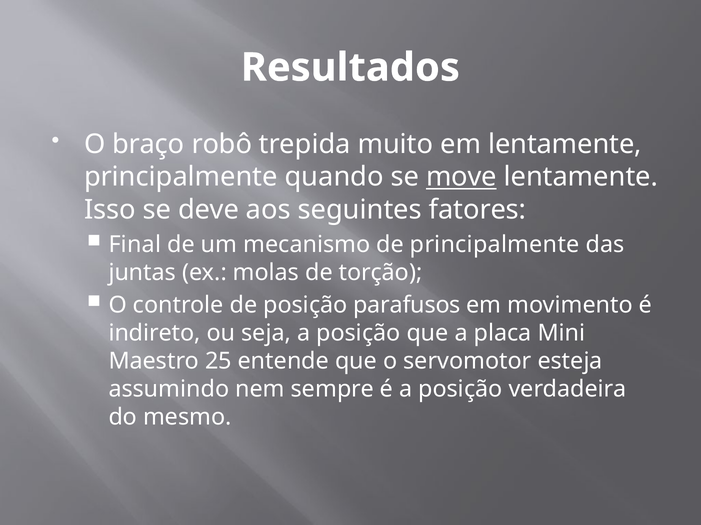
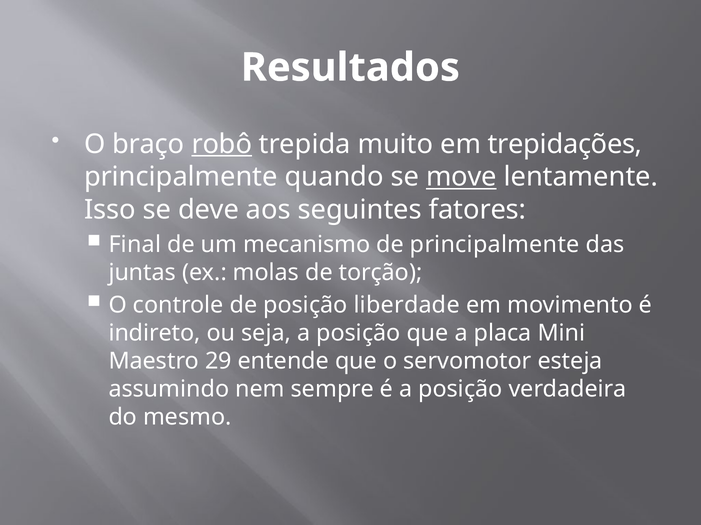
robô underline: none -> present
em lentamente: lentamente -> trepidações
parafusos: parafusos -> liberdade
25: 25 -> 29
